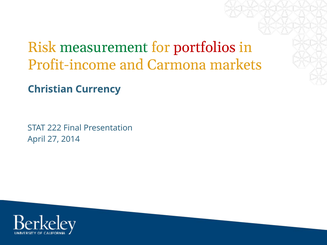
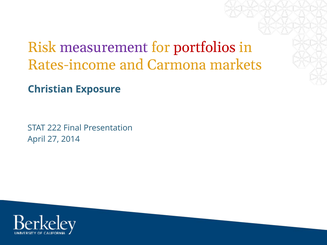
measurement colour: green -> purple
Profit-income: Profit-income -> Rates-income
Currency: Currency -> Exposure
